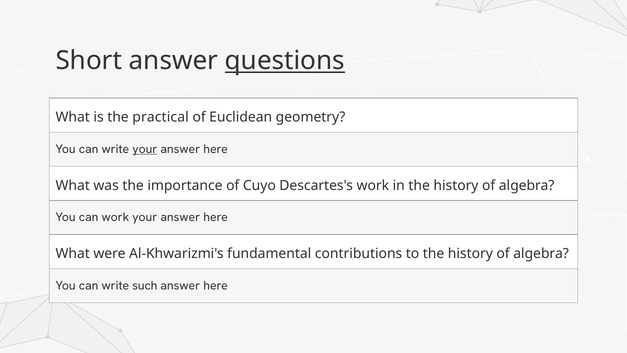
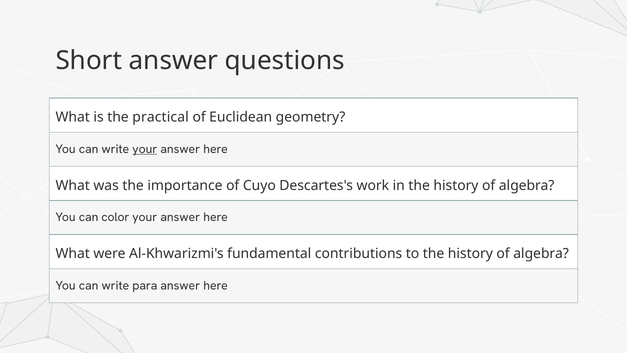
questions underline: present -> none
can work: work -> color
such: such -> para
